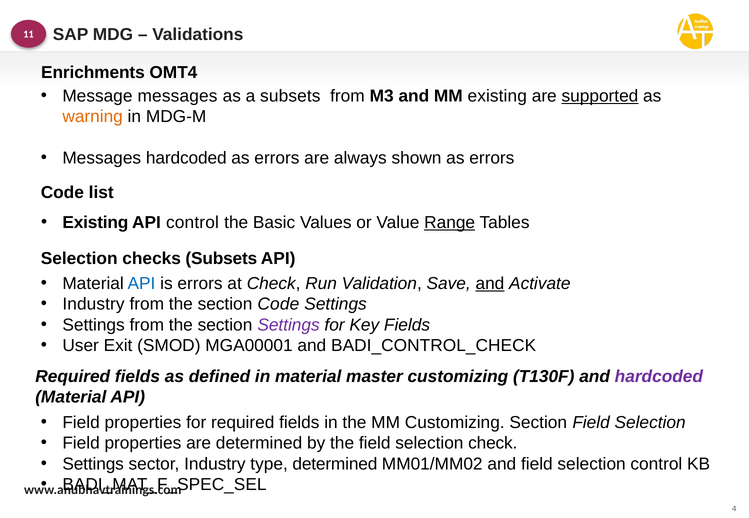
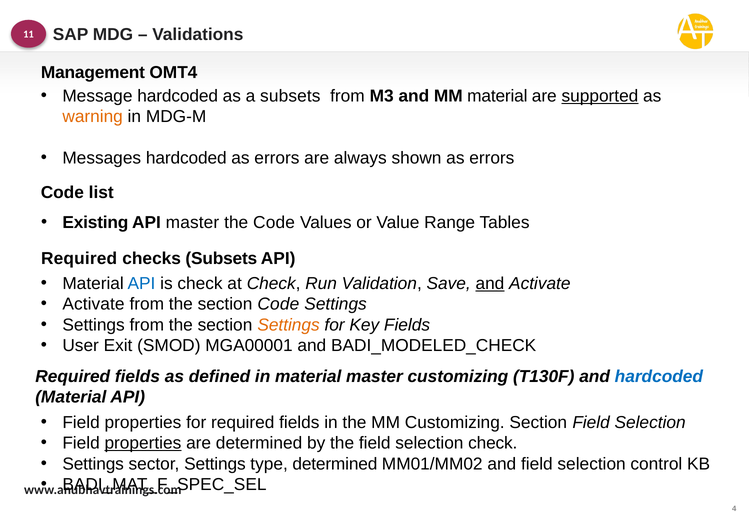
Enrichments: Enrichments -> Management
Message messages: messages -> hardcoded
MM existing: existing -> material
API control: control -> master
the Basic: Basic -> Code
Range underline: present -> none
Selection at (79, 259): Selection -> Required
is errors: errors -> check
Industry at (94, 305): Industry -> Activate
Settings at (289, 325) colour: purple -> orange
BADI_CONTROL_CHECK: BADI_CONTROL_CHECK -> BADI_MODELED_CHECK
hardcoded at (659, 377) colour: purple -> blue
properties at (143, 444) underline: none -> present
sector Industry: Industry -> Settings
